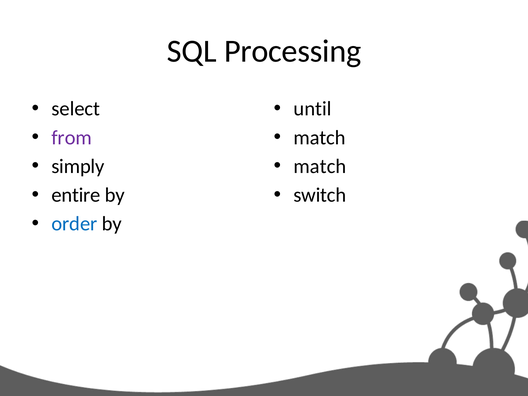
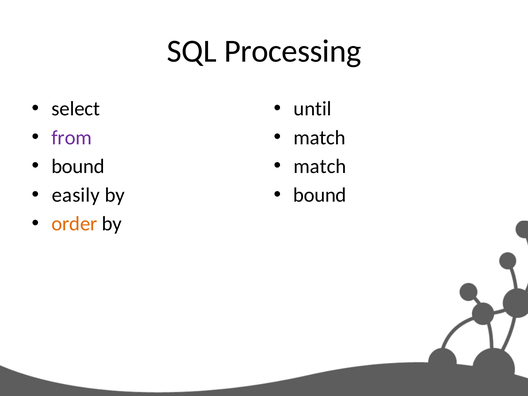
simply at (78, 166): simply -> bound
entire: entire -> easily
switch at (320, 195): switch -> bound
order colour: blue -> orange
